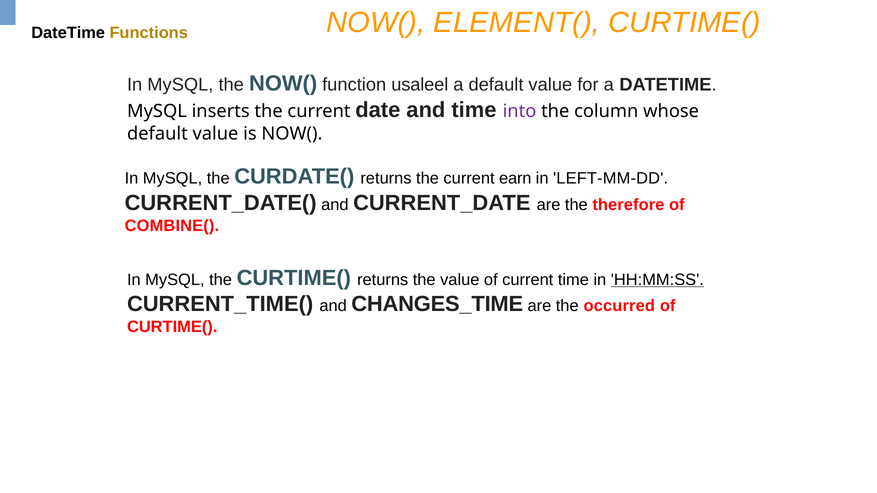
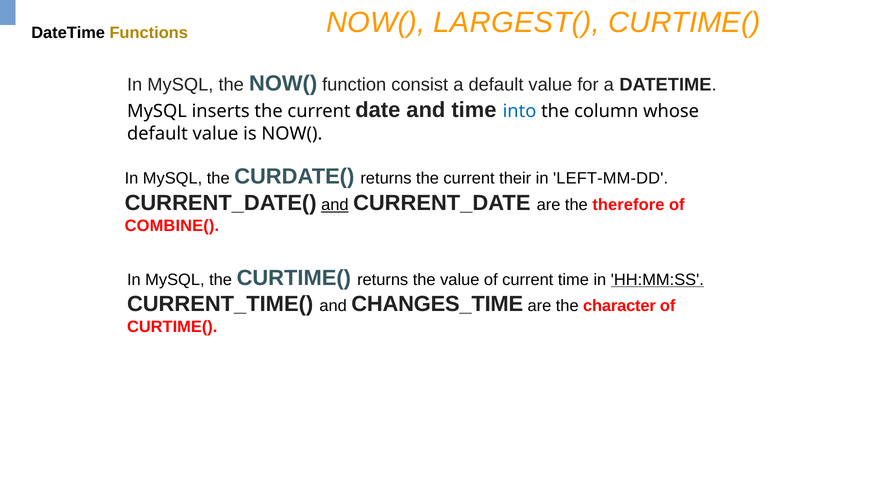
ELEMENT(: ELEMENT( -> LARGEST(
usaleel: usaleel -> consist
into colour: purple -> blue
earn: earn -> their
and at (335, 205) underline: none -> present
occurred: occurred -> character
